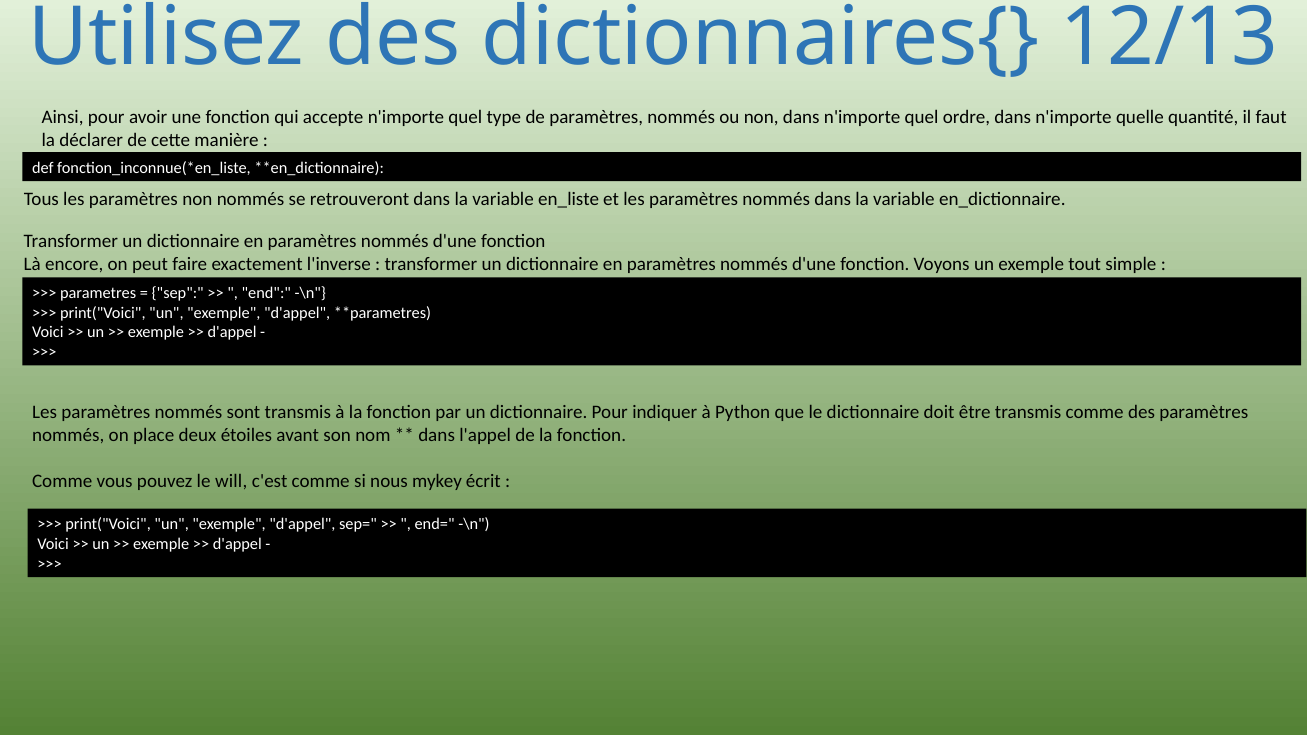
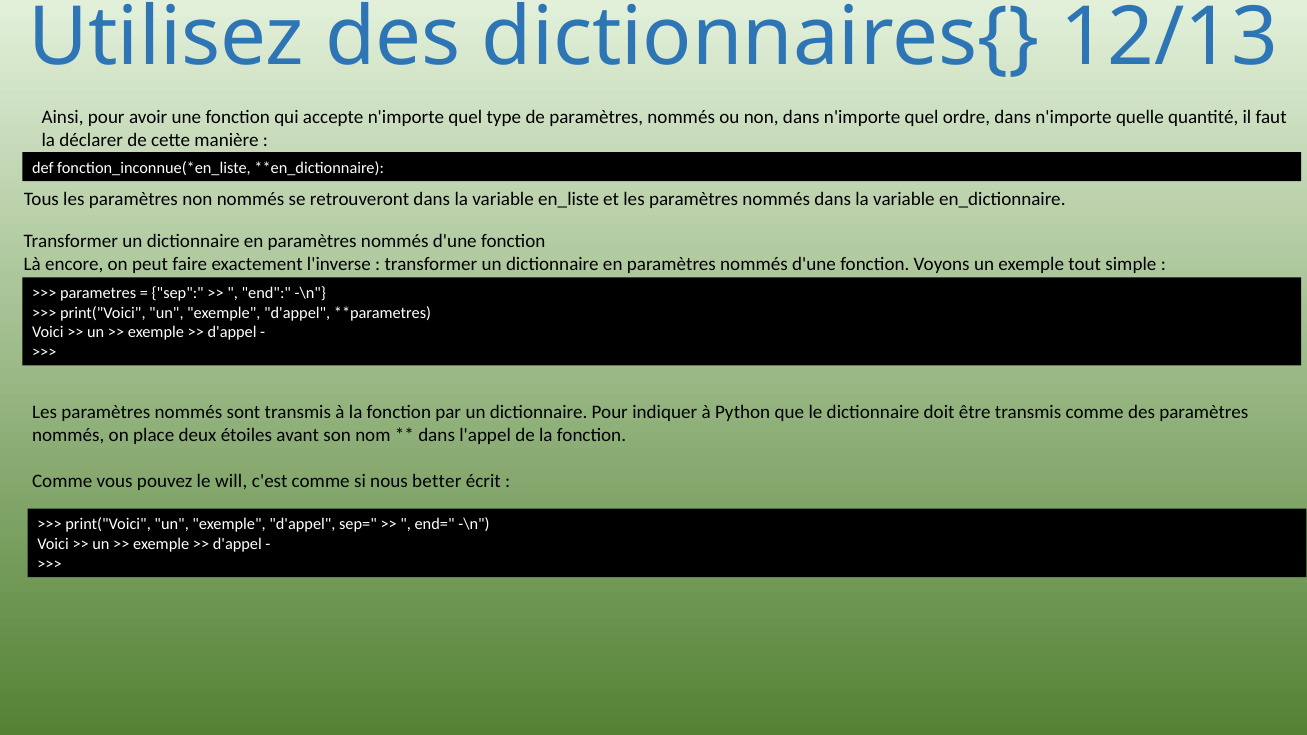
mykey: mykey -> better
